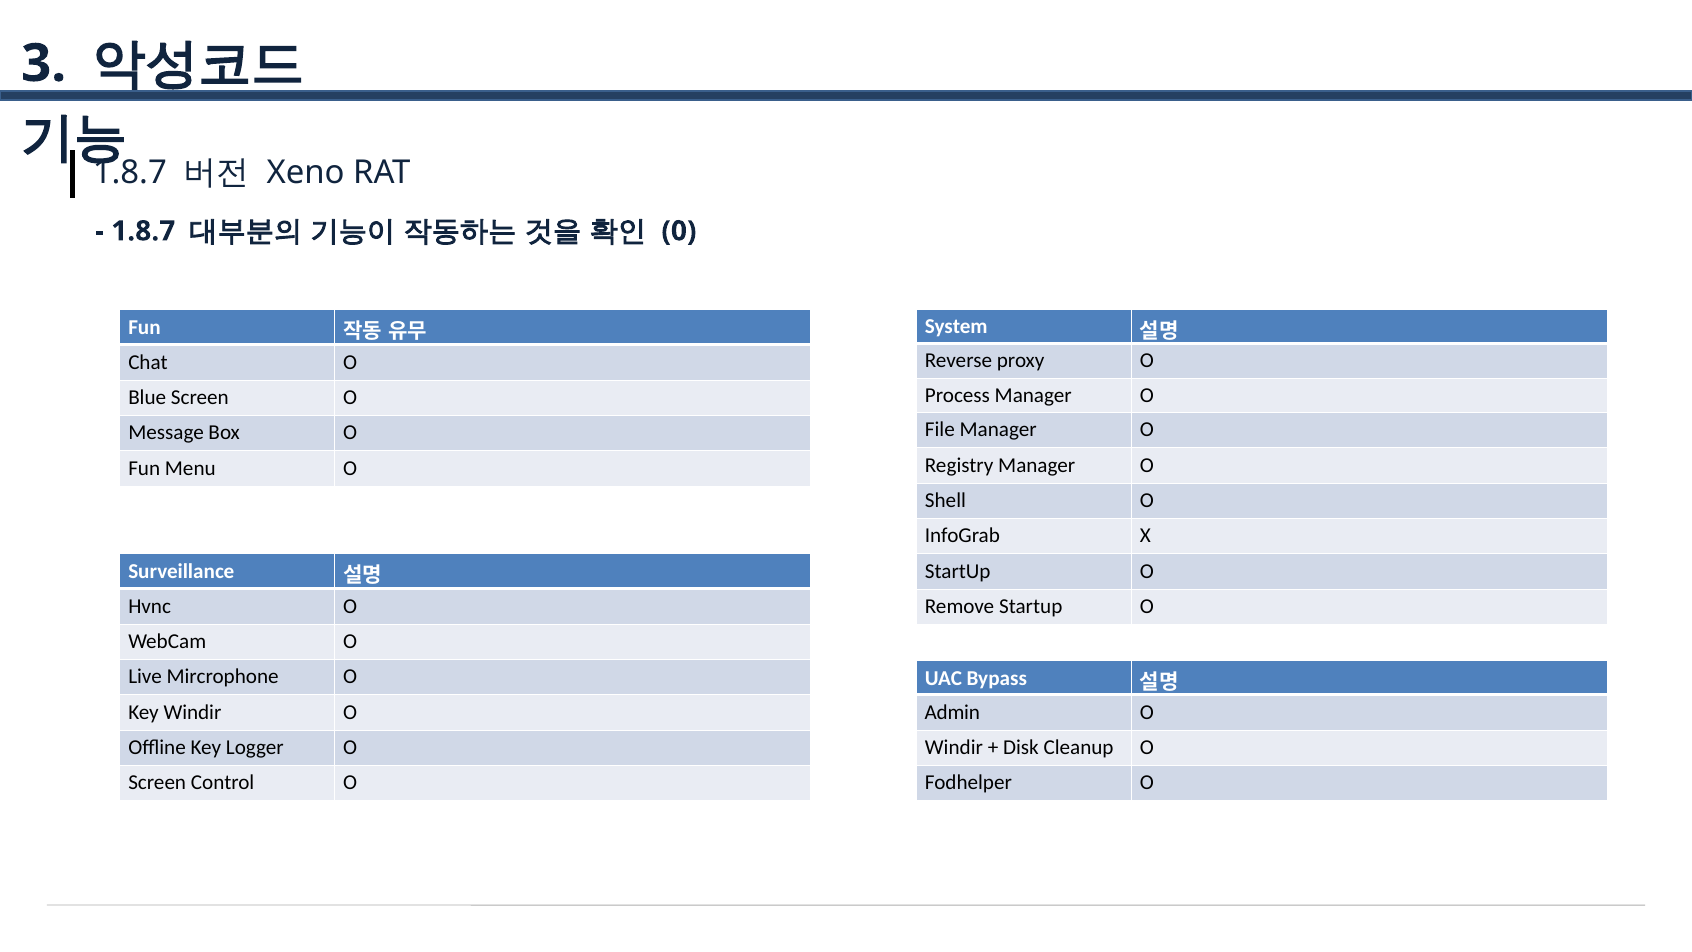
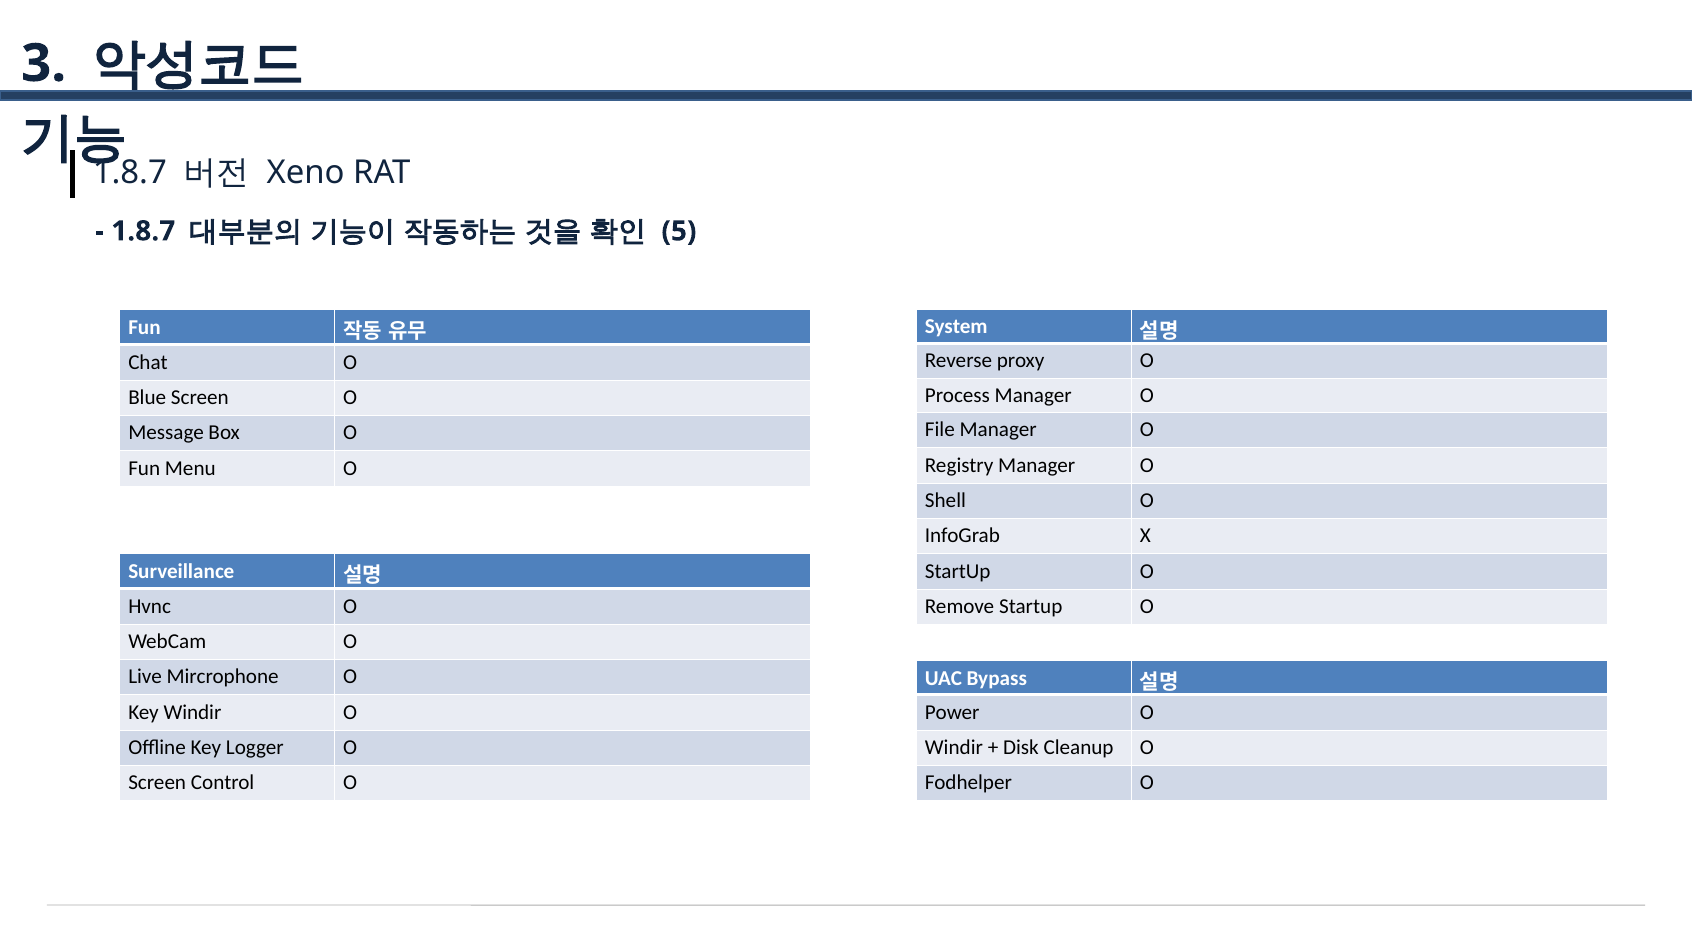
0: 0 -> 5
Admin: Admin -> Power
